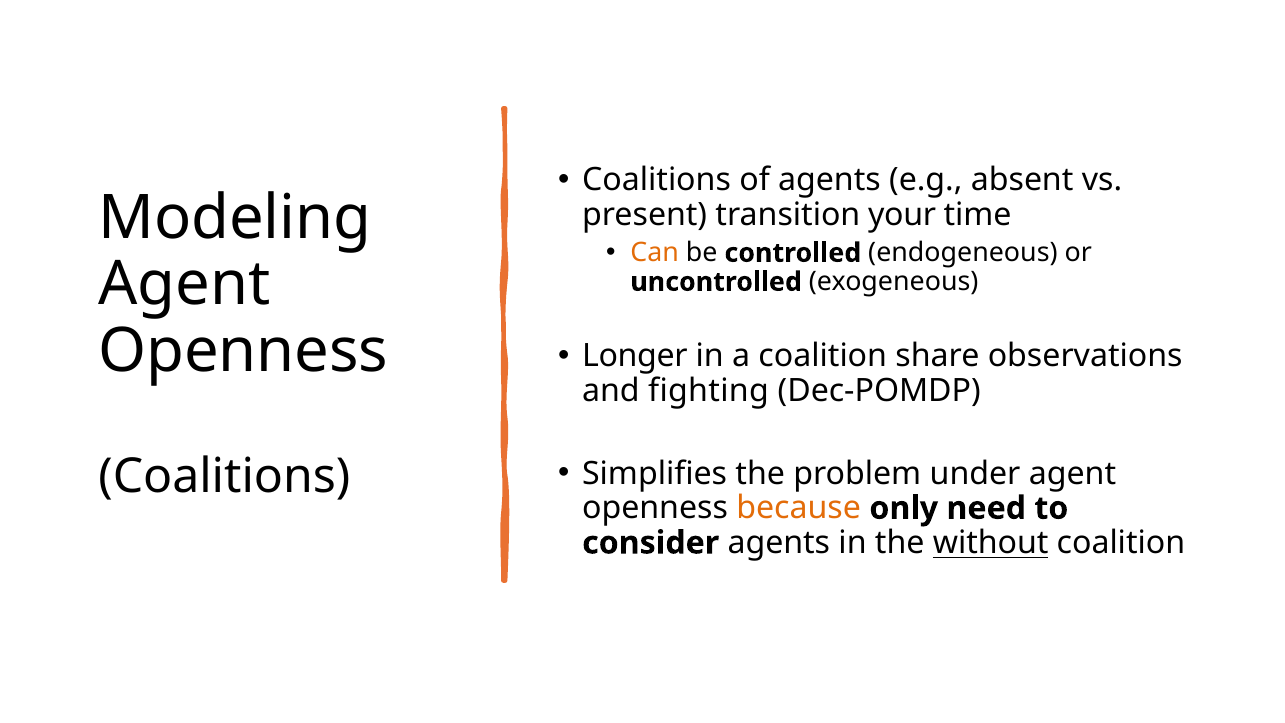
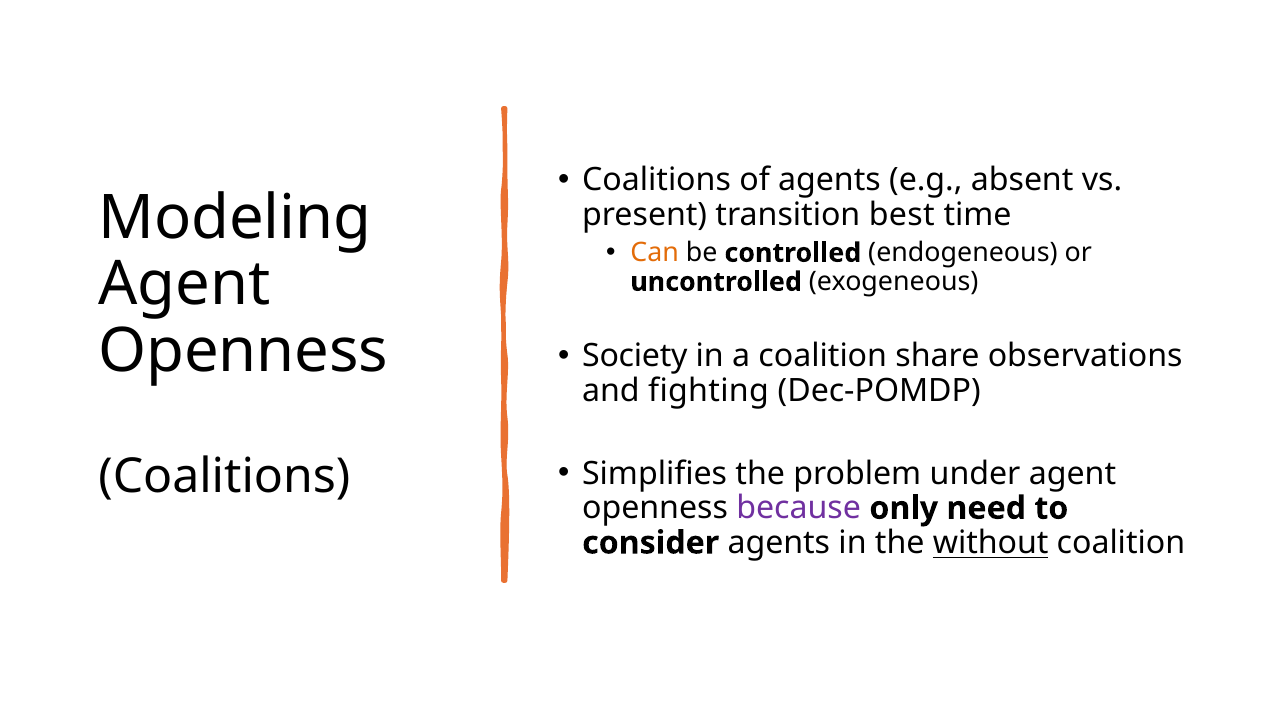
your: your -> best
Longer: Longer -> Society
because colour: orange -> purple
